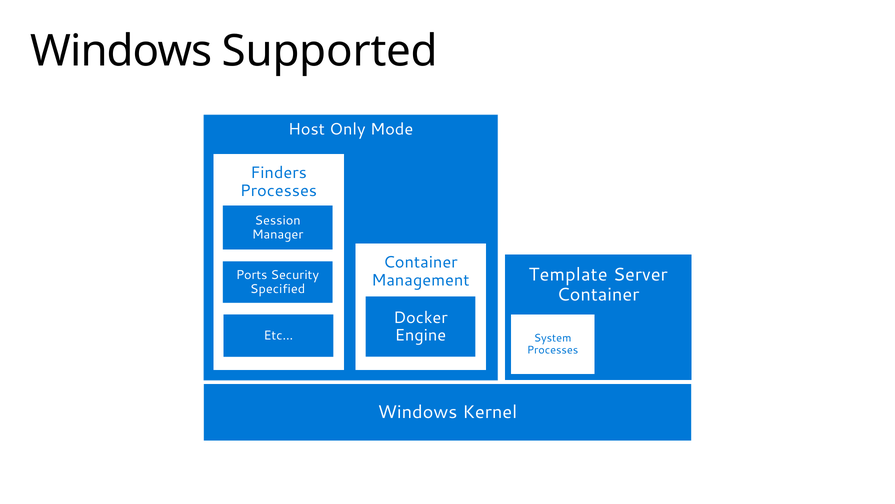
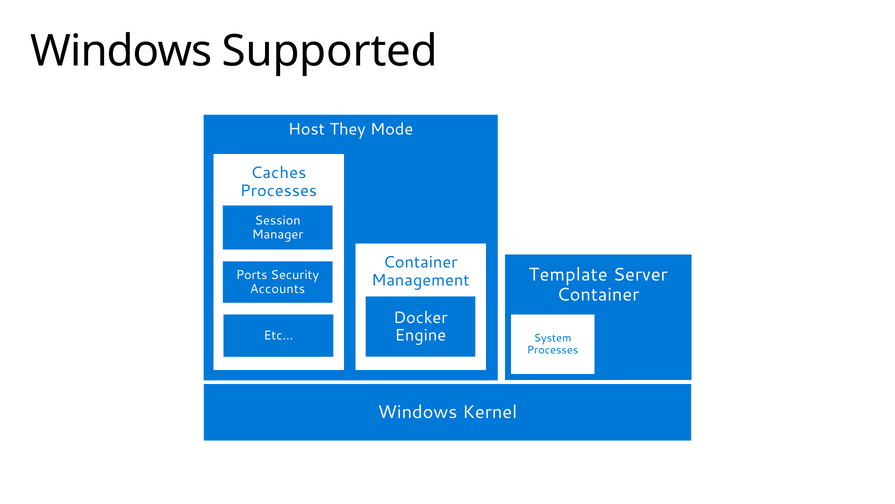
Only: Only -> They
Finders: Finders -> Caches
Specified: Specified -> Accounts
